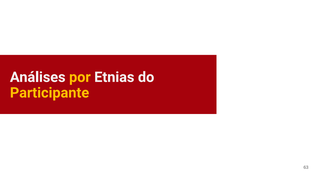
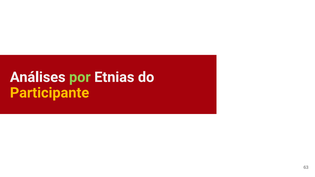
por colour: yellow -> light green
